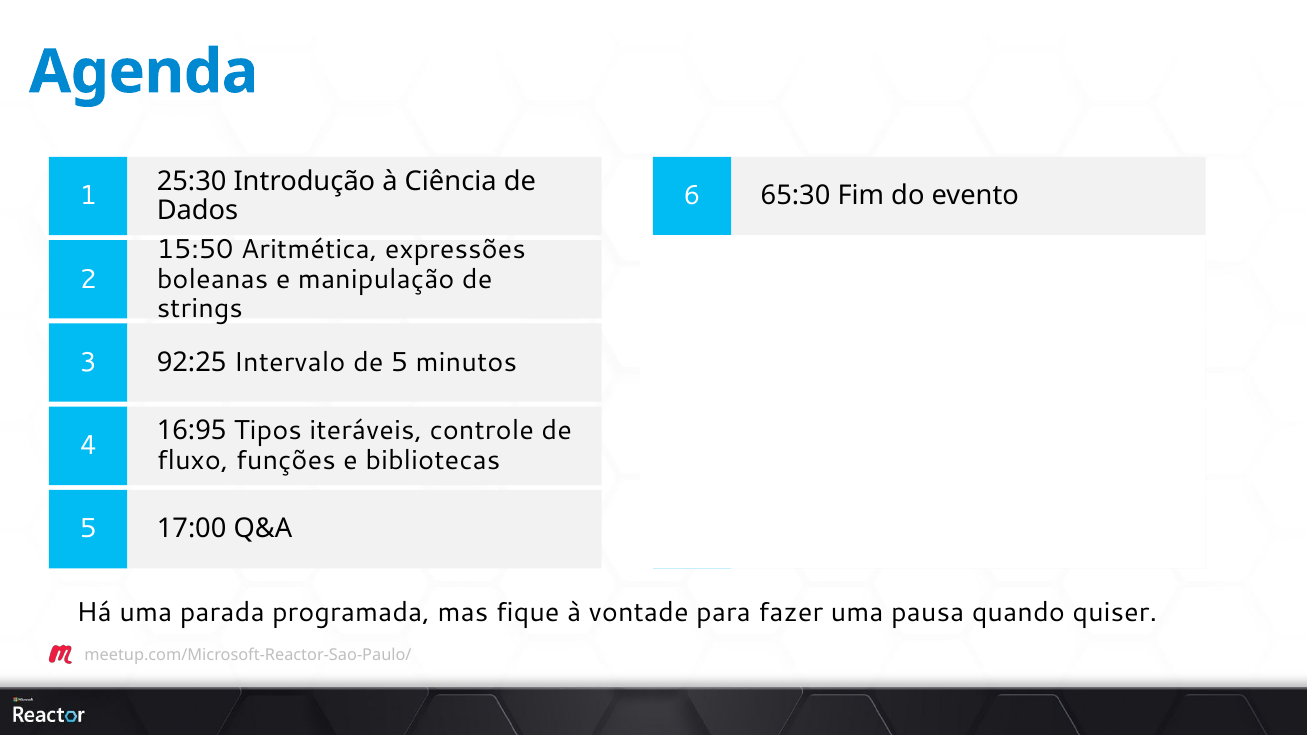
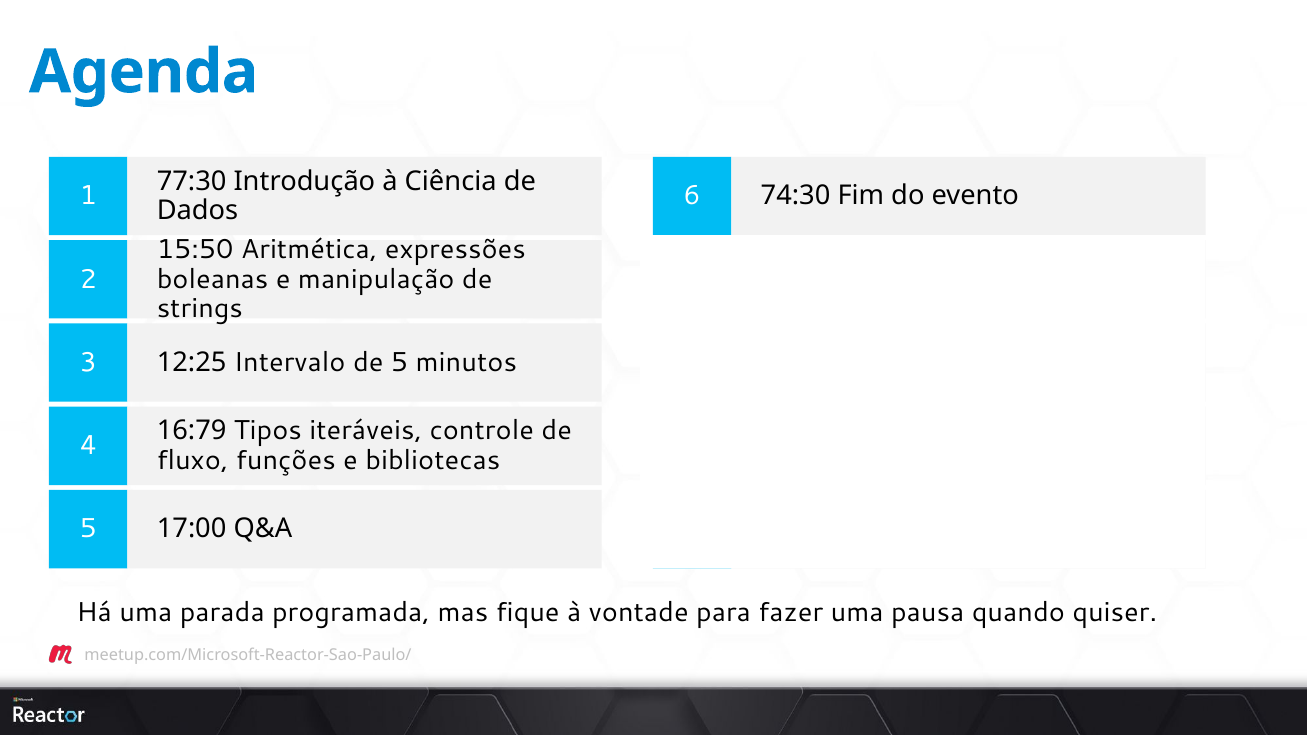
25:30: 25:30 -> 77:30
65:30: 65:30 -> 74:30
92:25: 92:25 -> 12:25
16:95: 16:95 -> 16:79
